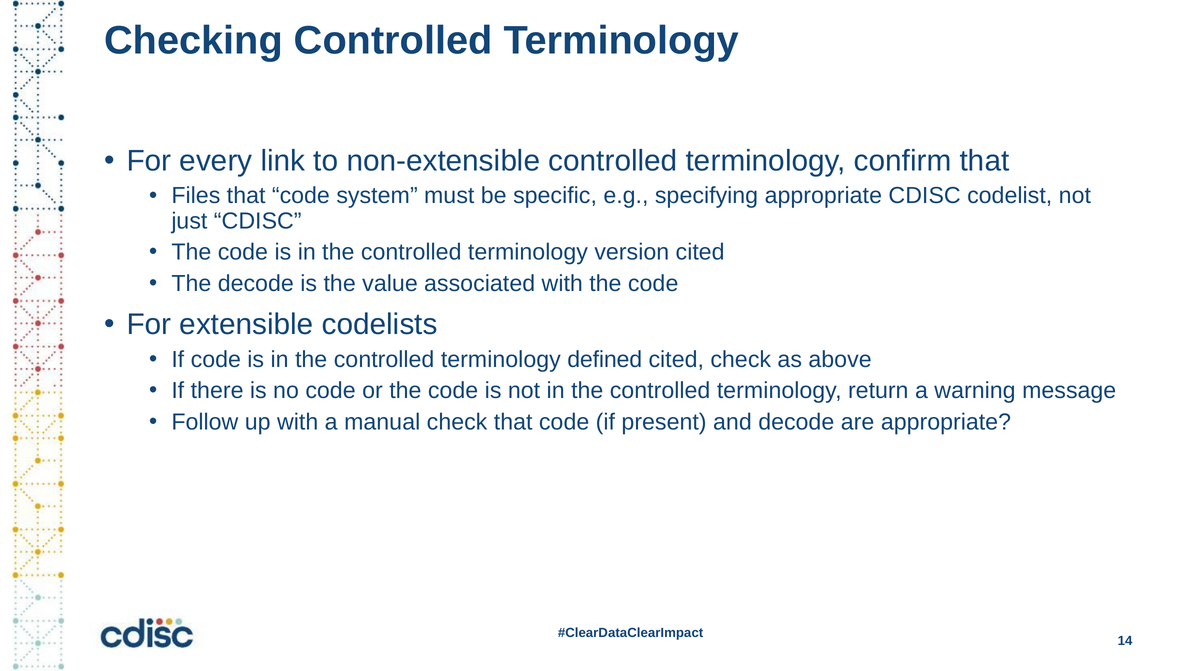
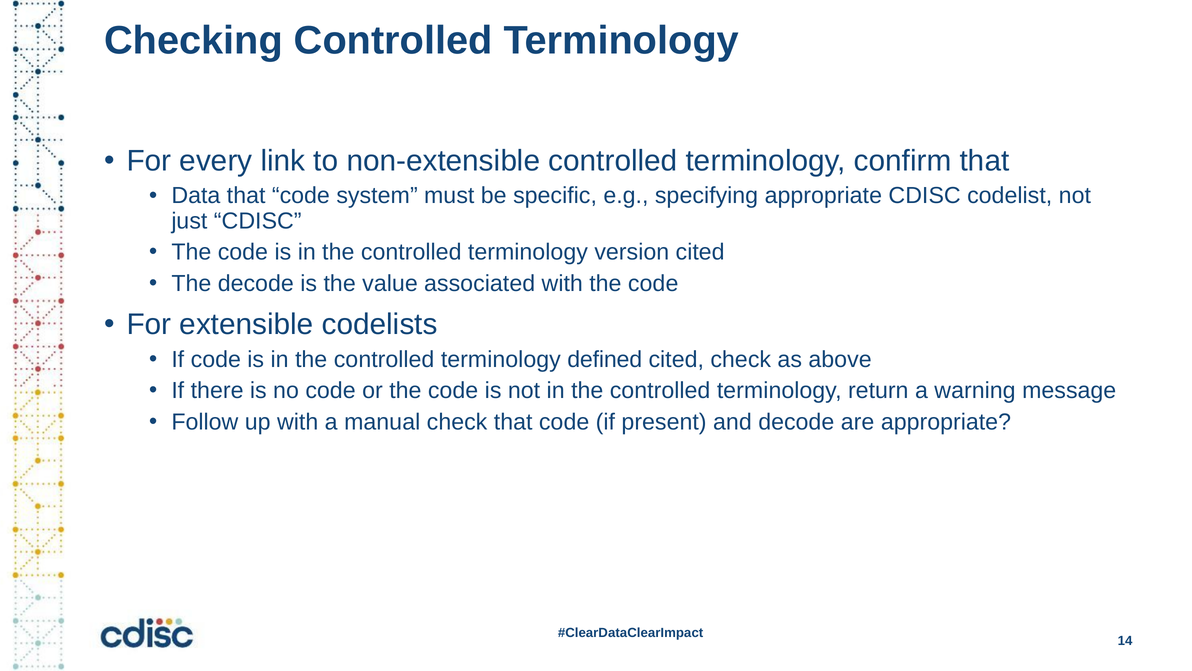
Files: Files -> Data
